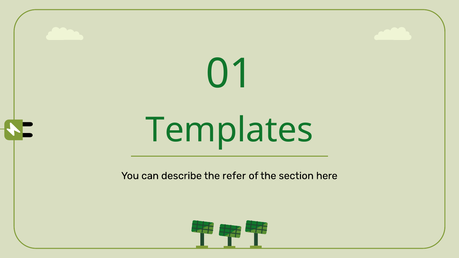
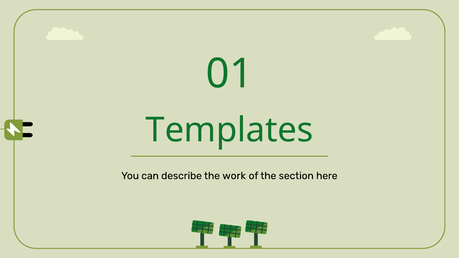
refer: refer -> work
